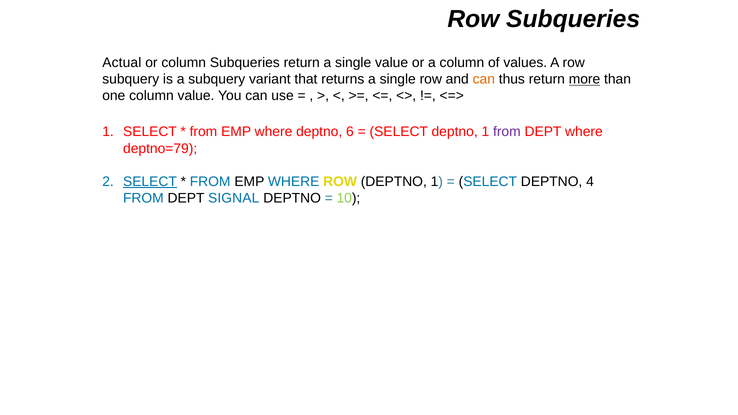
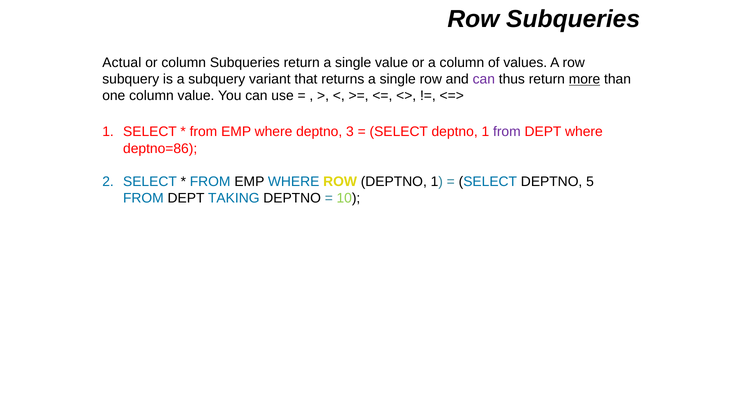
can at (484, 79) colour: orange -> purple
6: 6 -> 3
deptno=79: deptno=79 -> deptno=86
SELECT at (150, 182) underline: present -> none
4: 4 -> 5
SIGNAL: SIGNAL -> TAKING
